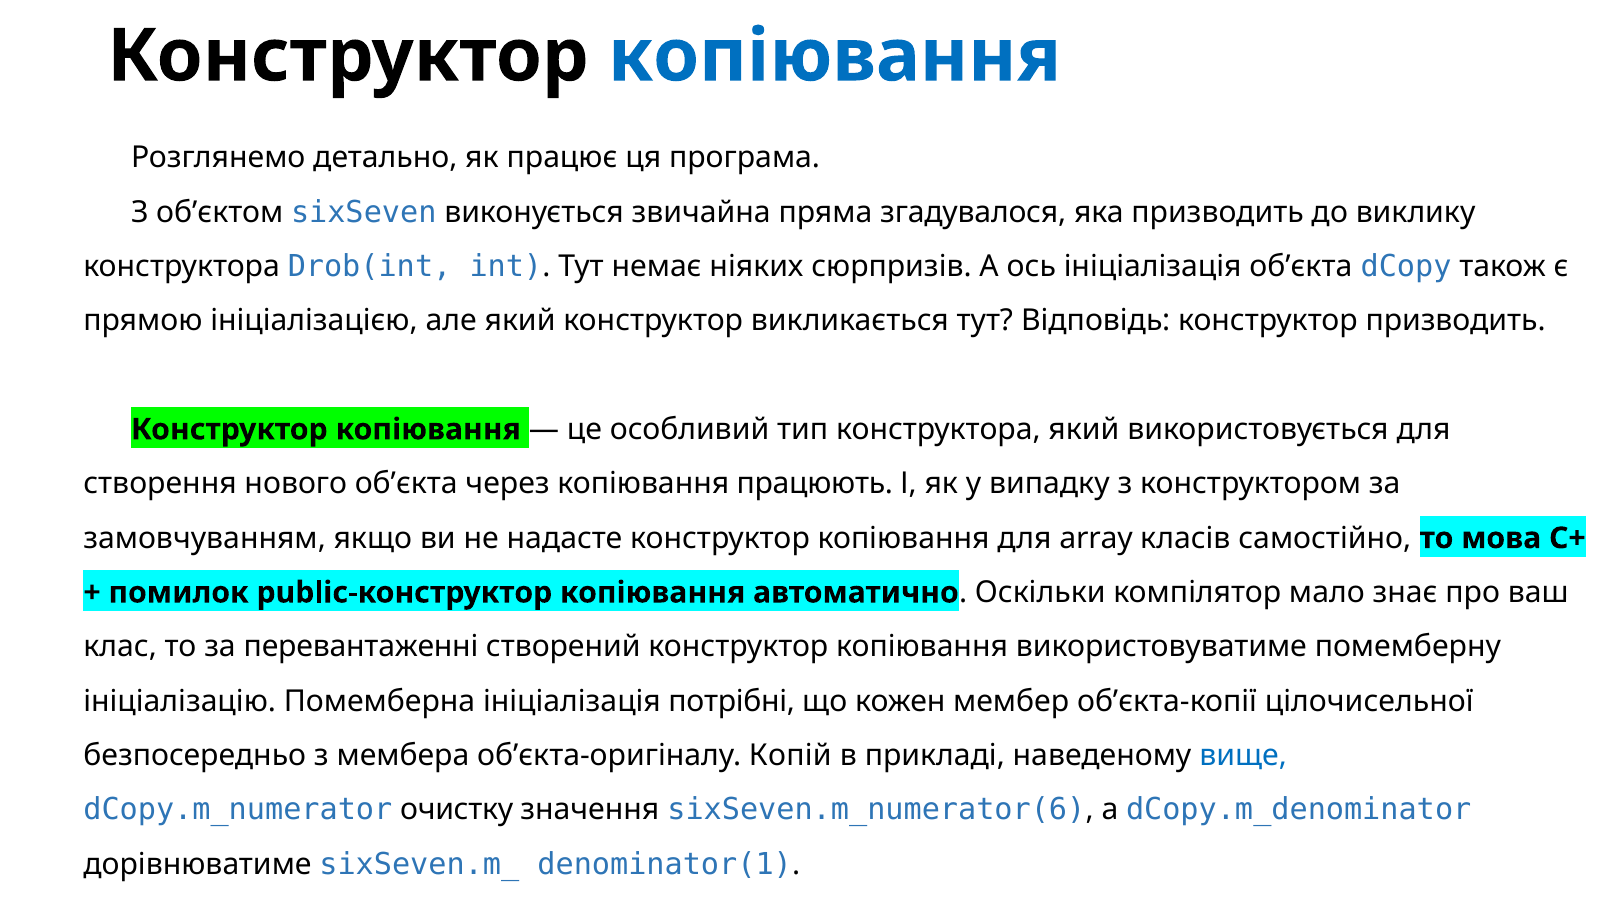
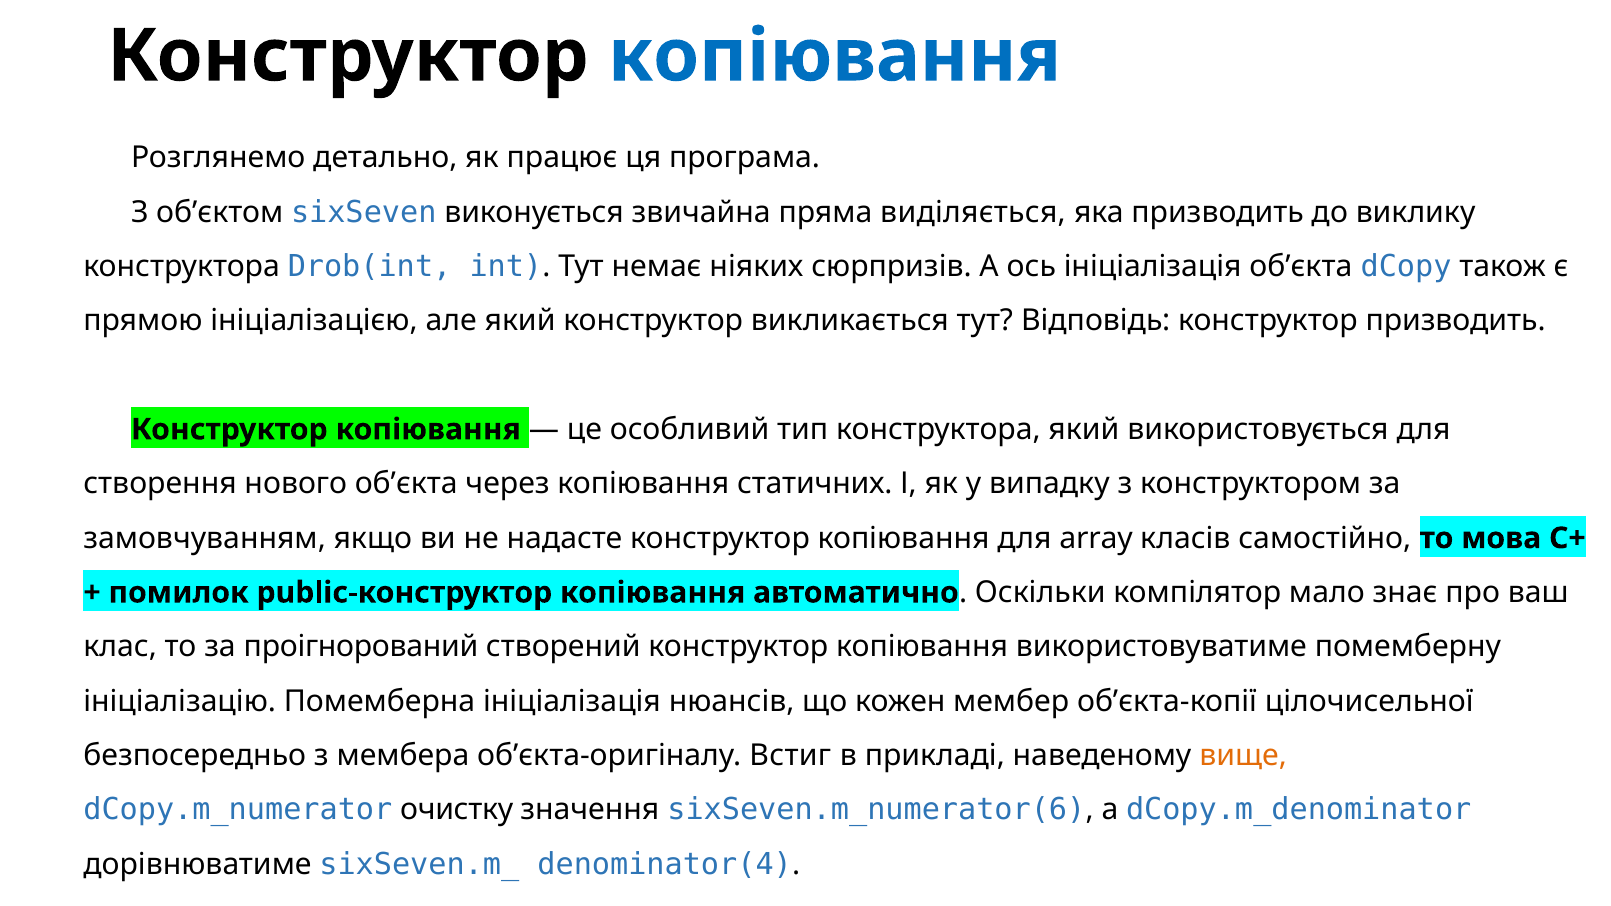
згадувалося: згадувалося -> виділяється
працюють: працюють -> статичних
перевантаженні: перевантаженні -> проігнорований
потрібні: потрібні -> нюансів
Копій: Копій -> Встиг
вище colour: blue -> orange
denominator(1: denominator(1 -> denominator(4
